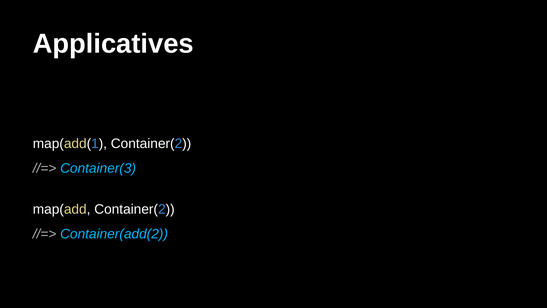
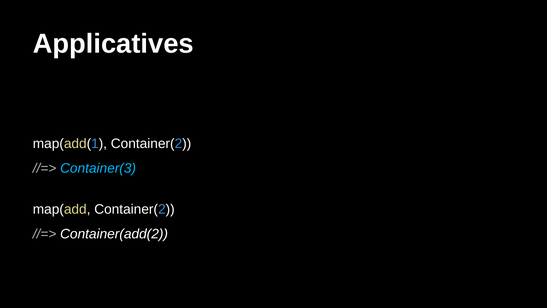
Container(add(2 colour: light blue -> white
